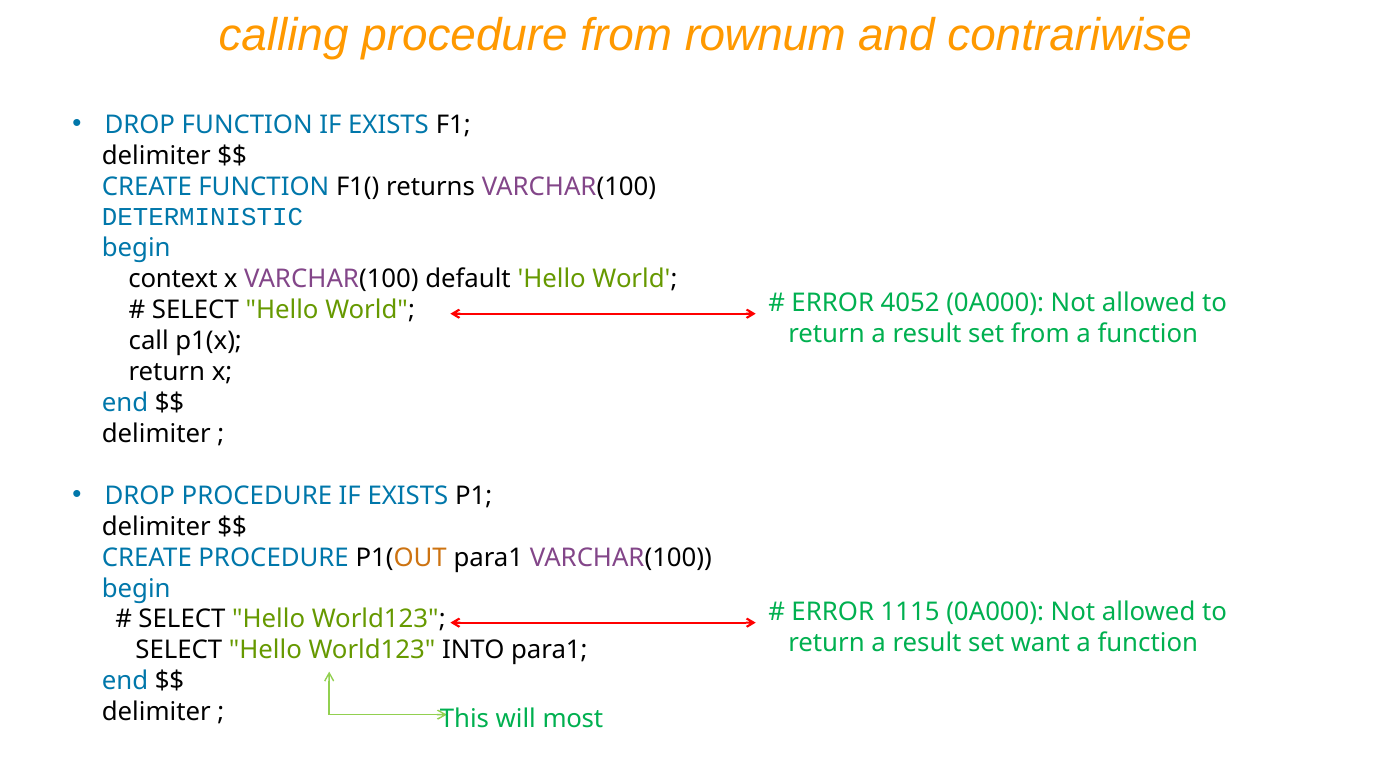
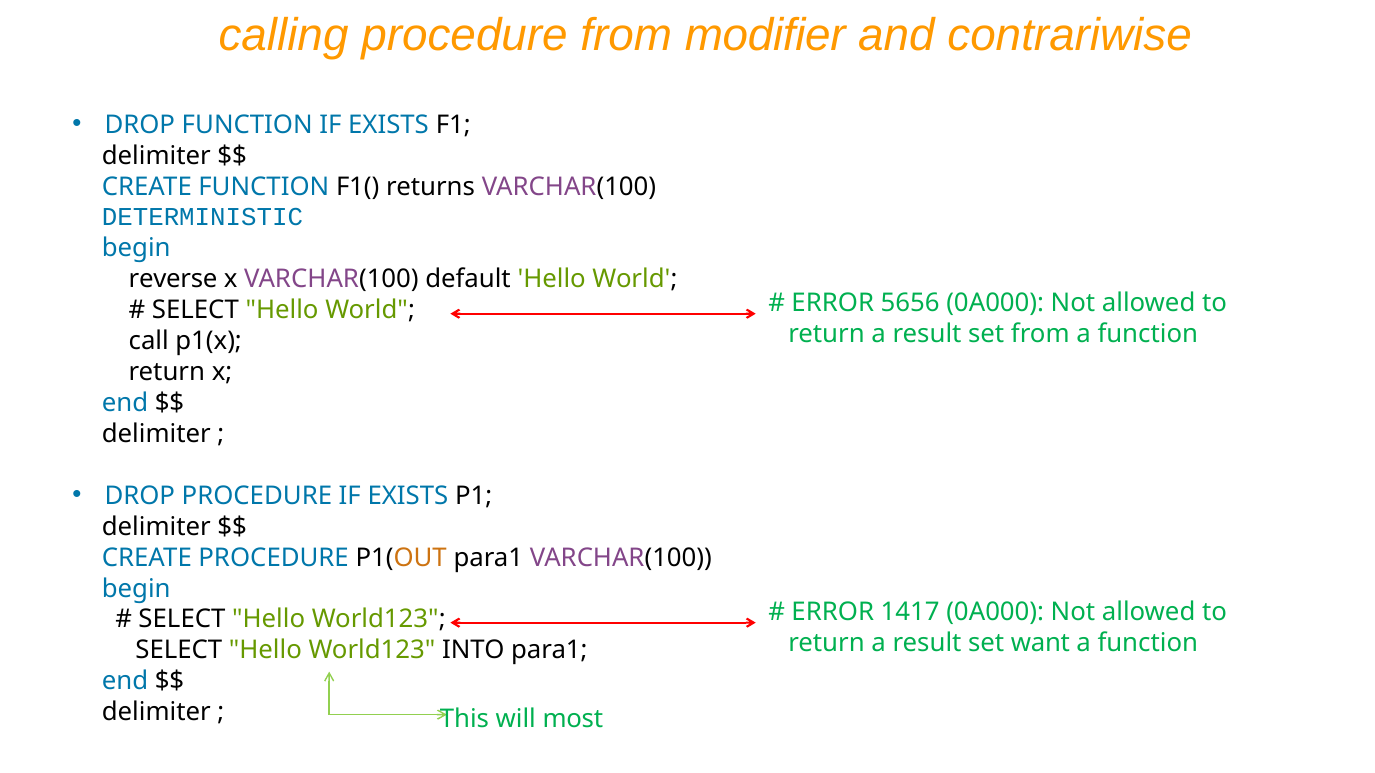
rownum: rownum -> modifier
context: context -> reverse
4052: 4052 -> 5656
1115: 1115 -> 1417
